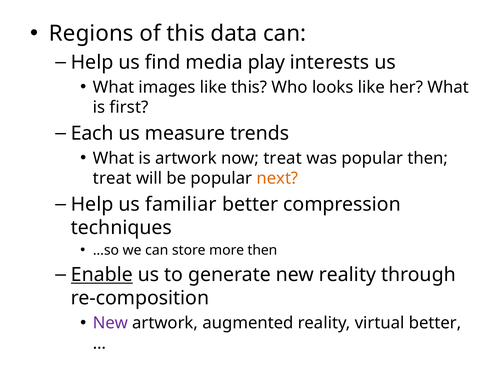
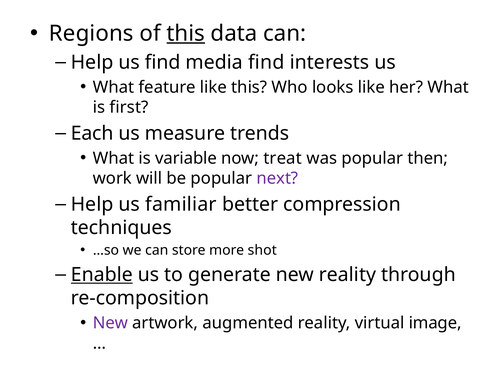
this at (186, 33) underline: none -> present
media play: play -> find
images: images -> feature
is artwork: artwork -> variable
treat at (112, 178): treat -> work
next colour: orange -> purple
more then: then -> shot
virtual better: better -> image
